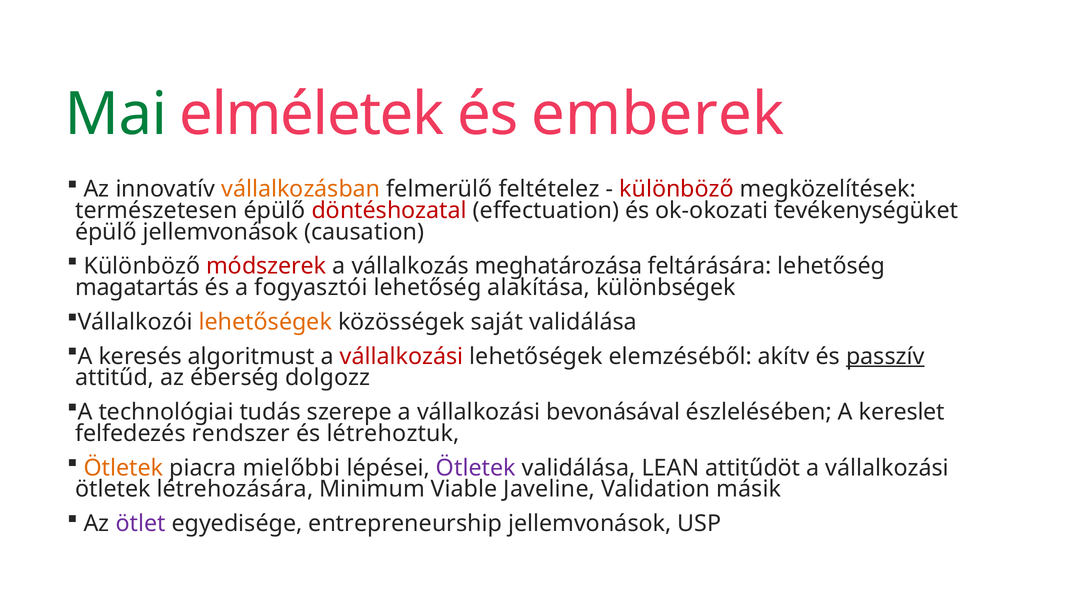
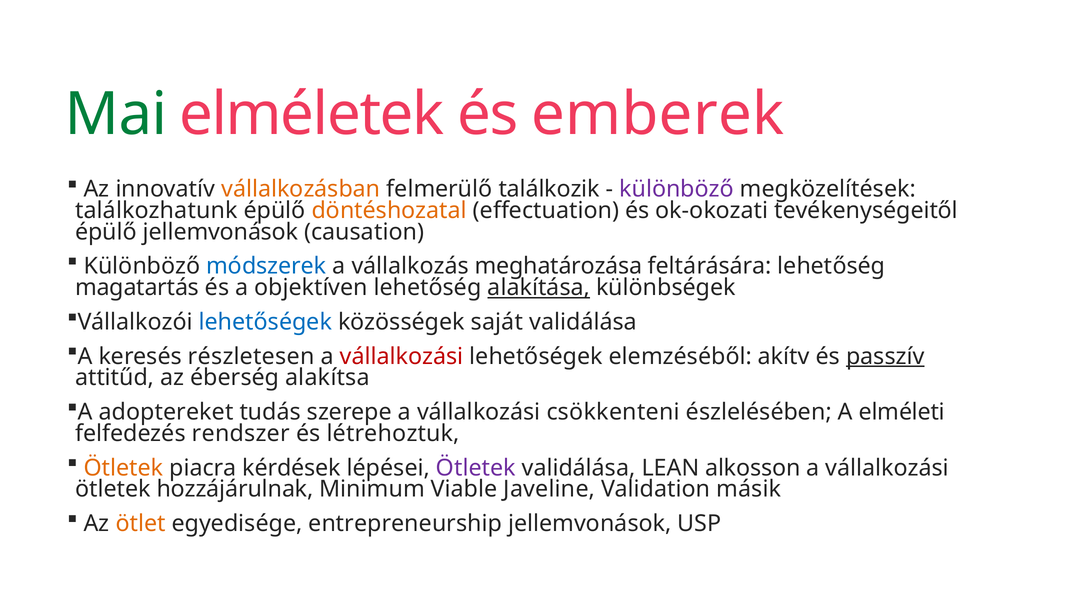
feltételez: feltételez -> találkozik
különböző at (677, 189) colour: red -> purple
természetesen: természetesen -> találkozhatunk
döntéshozatal colour: red -> orange
tevékenységüket: tevékenységüket -> tevékenységeitől
módszerek colour: red -> blue
fogyasztói: fogyasztói -> objektíven
alakítása underline: none -> present
lehetőségek at (265, 322) colour: orange -> blue
algoritmust: algoritmust -> részletesen
dolgozz: dolgozz -> alakítsa
technológiai: technológiai -> adoptereket
bevonásával: bevonásával -> csökkenteni
kereslet: kereslet -> elméleti
mielőbbi: mielőbbi -> kérdések
attitűdöt: attitűdöt -> alkosson
létrehozására: létrehozására -> hozzájárulnak
ötlet colour: purple -> orange
